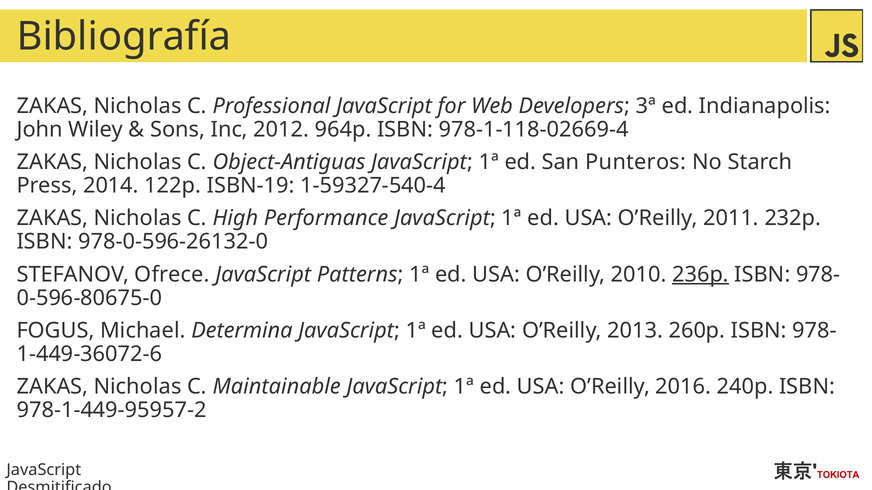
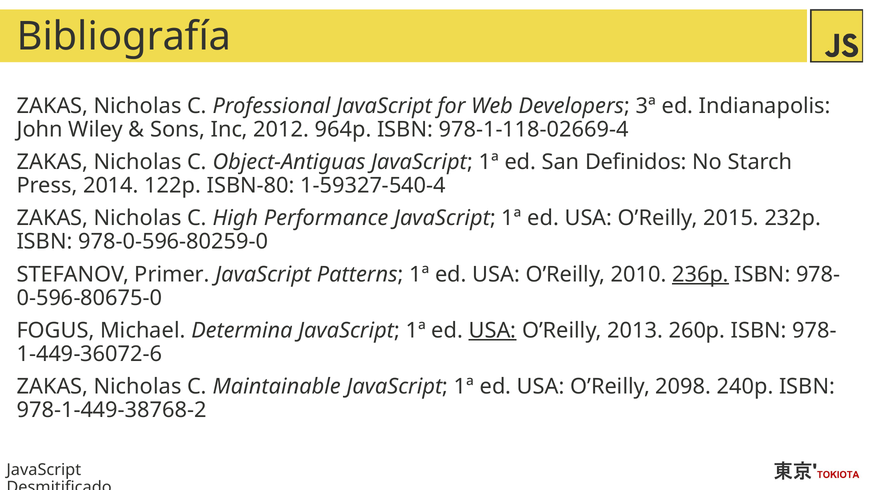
Punteros: Punteros -> Definidos
ISBN-19: ISBN-19 -> ISBN-80
2011: 2011 -> 2015
978-0-596-26132-0: 978-0-596-26132-0 -> 978-0-596-80259-0
Ofrece: Ofrece -> Primer
USA at (492, 331) underline: none -> present
2016: 2016 -> 2098
978-1-449-95957-2: 978-1-449-95957-2 -> 978-1-449-38768-2
